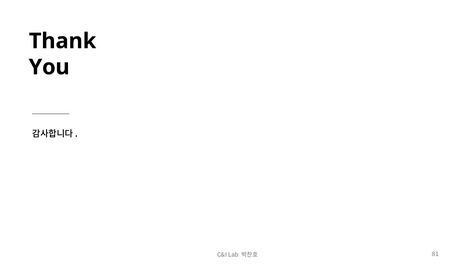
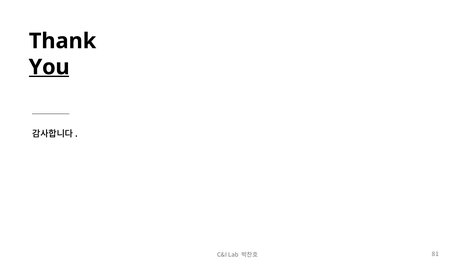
You underline: none -> present
